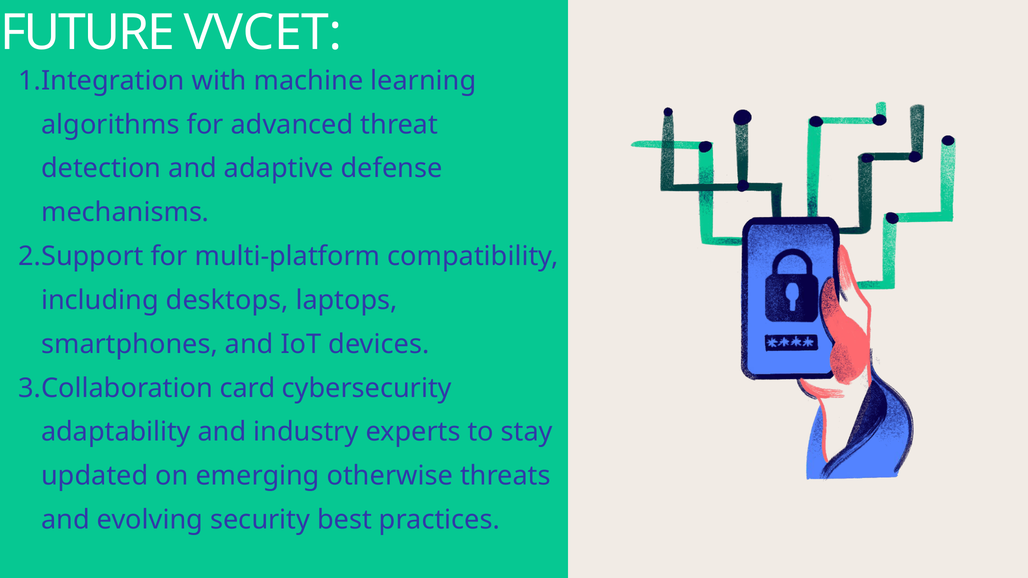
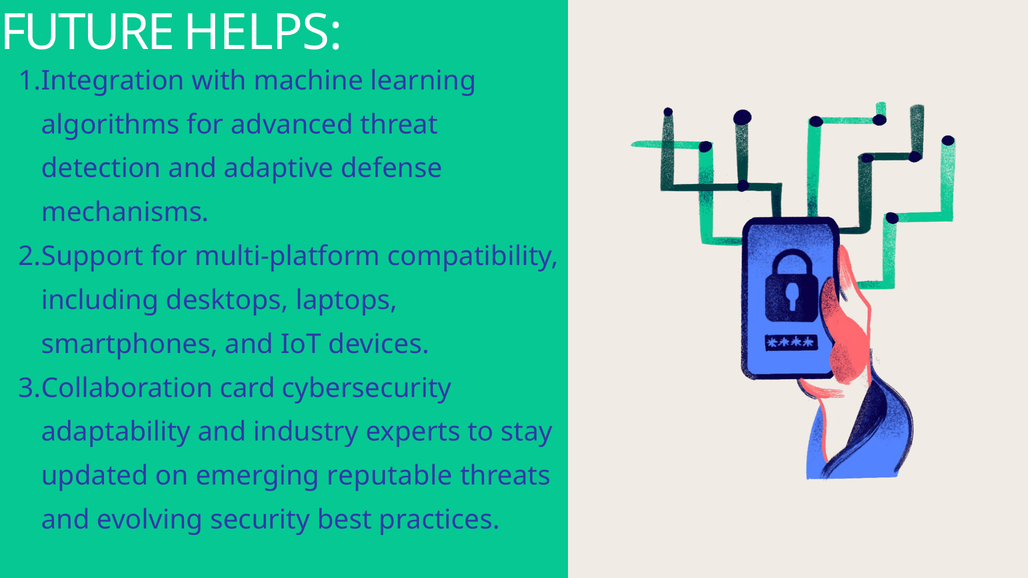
VVCET: VVCET -> HELPS
otherwise: otherwise -> reputable
